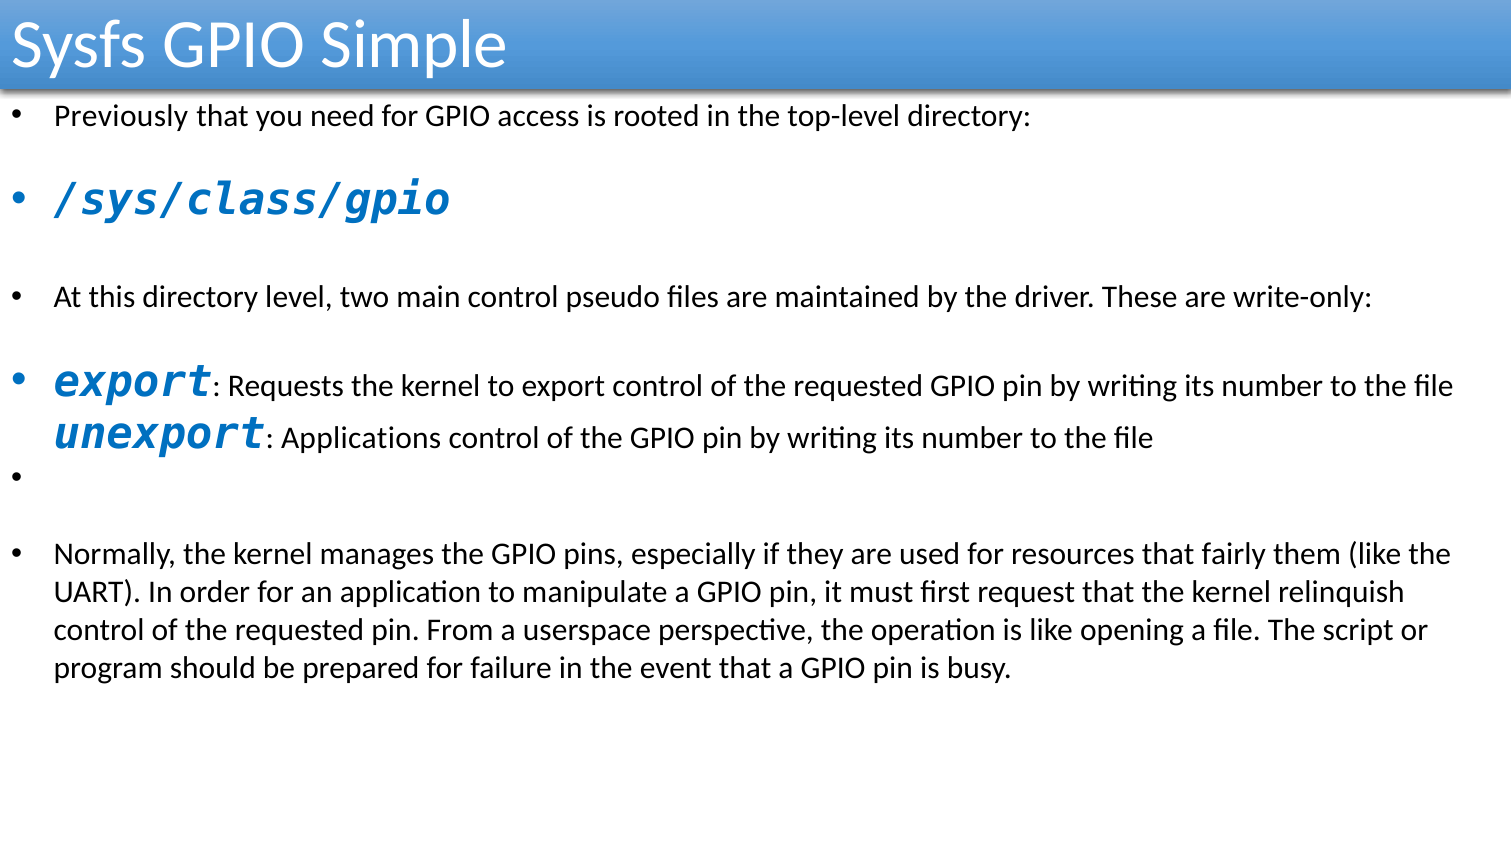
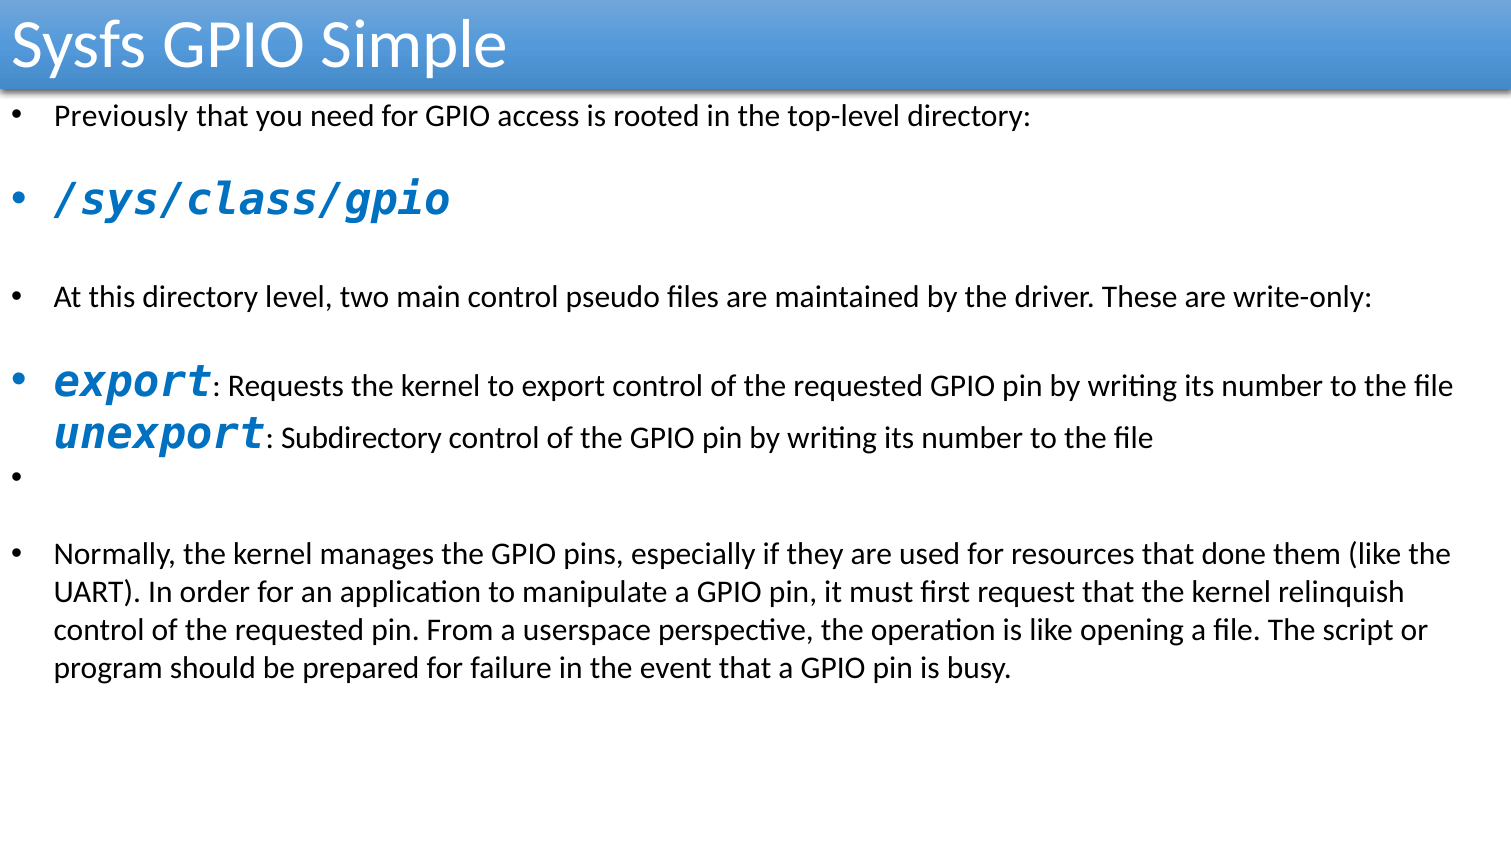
Applications: Applications -> Subdirectory
fairly: fairly -> done
